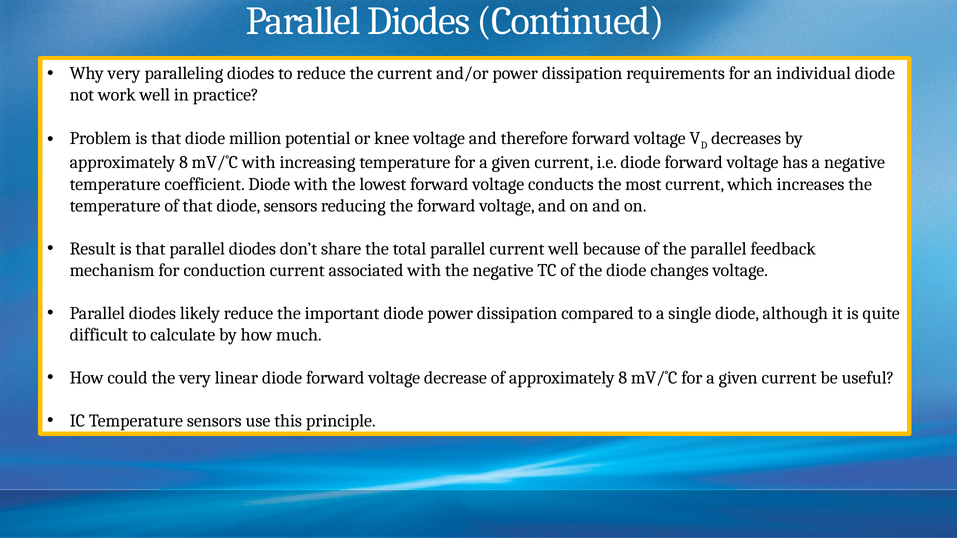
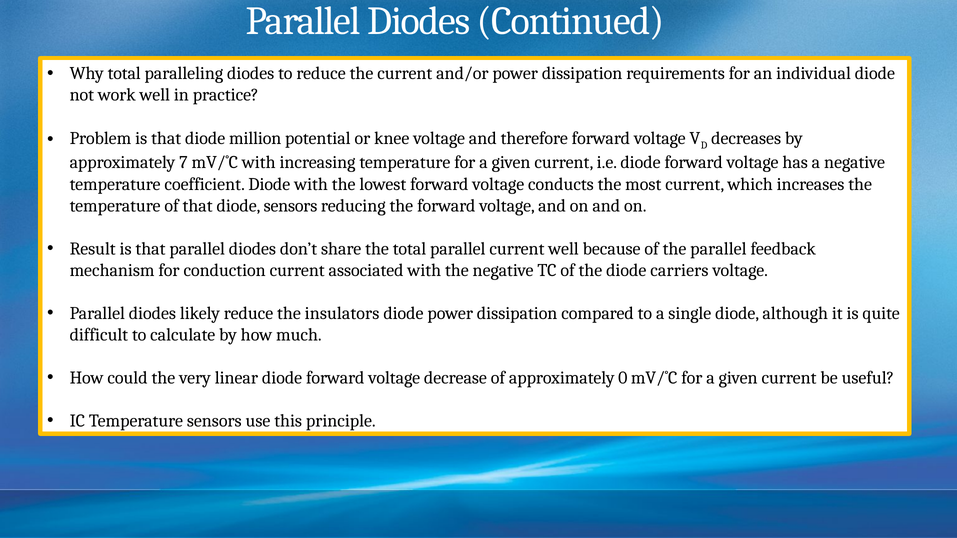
Why very: very -> total
8 at (183, 163): 8 -> 7
changes: changes -> carriers
important: important -> insulators
of approximately 8: 8 -> 0
